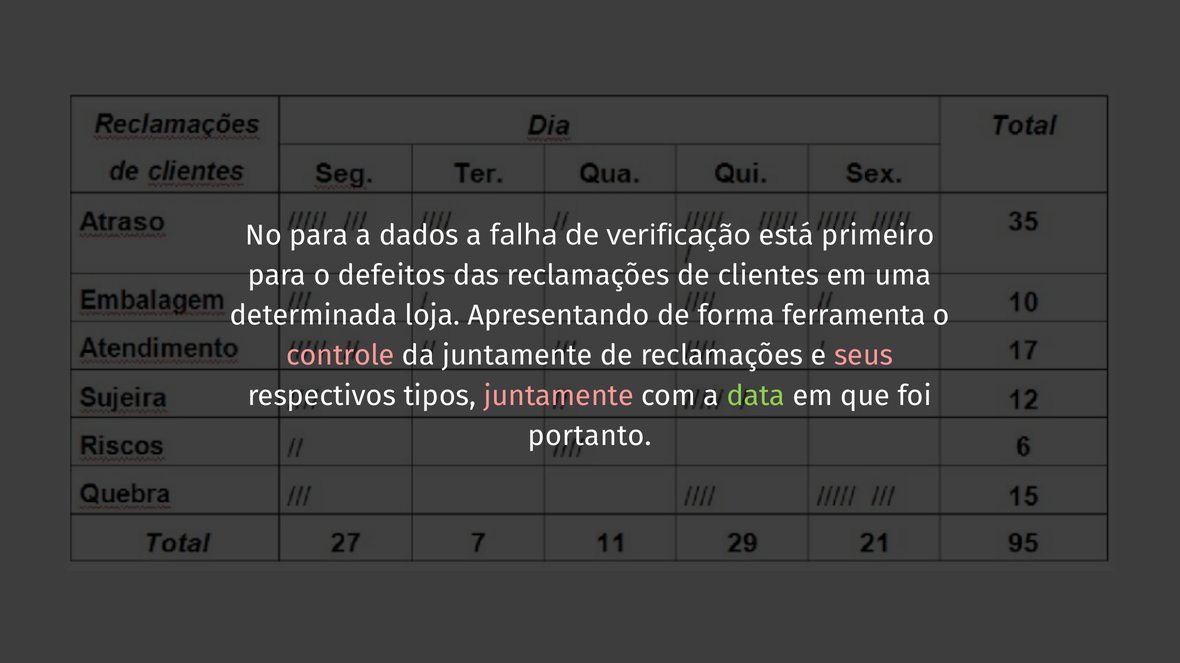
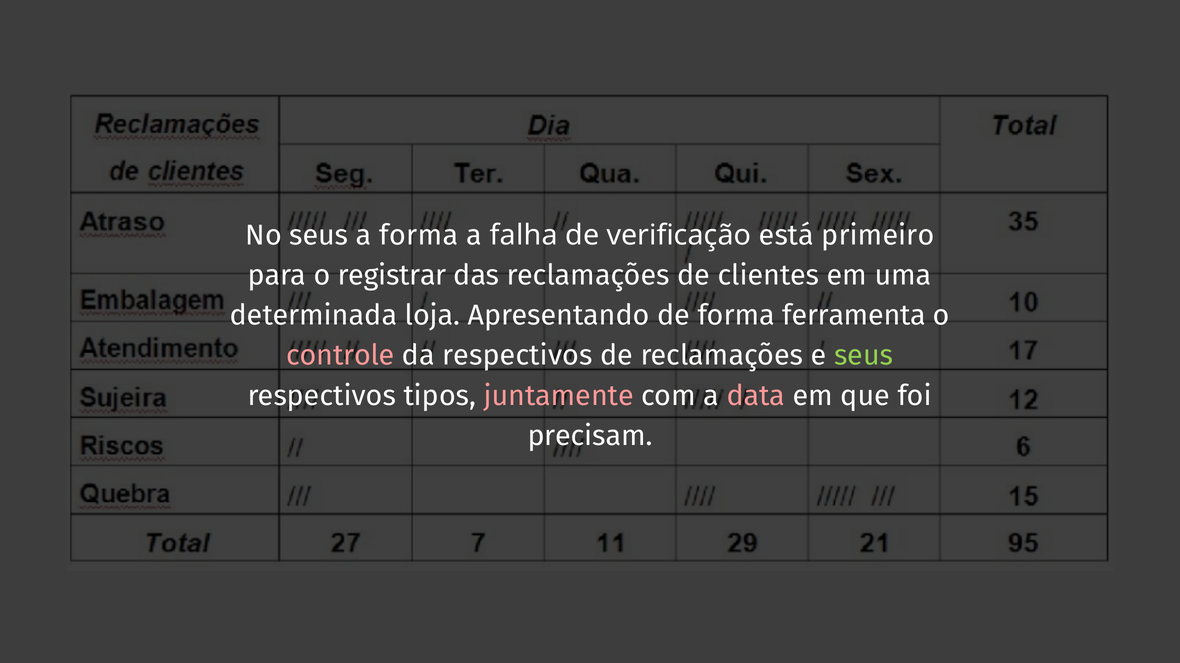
No para: para -> seus
a dados: dados -> forma
defeitos: defeitos -> registrar
da juntamente: juntamente -> respectivos
seus at (864, 356) colour: pink -> light green
data colour: light green -> pink
portanto: portanto -> precisam
